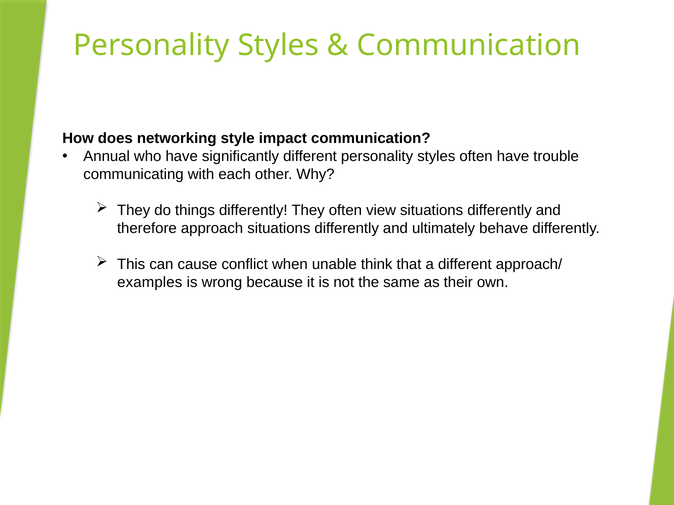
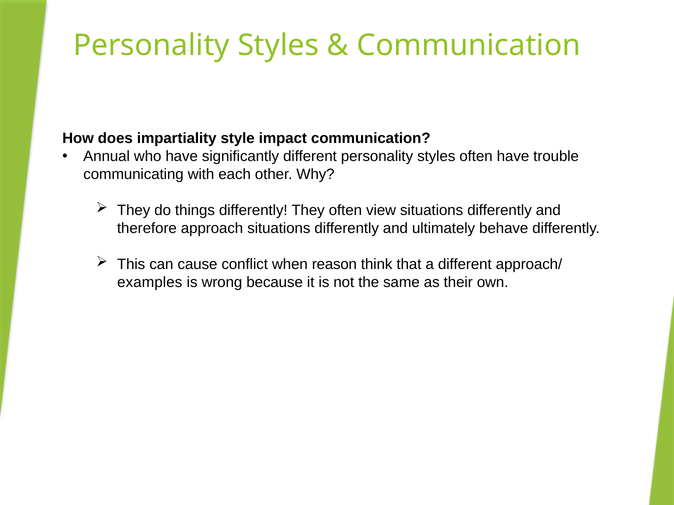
networking: networking -> impartiality
unable: unable -> reason
